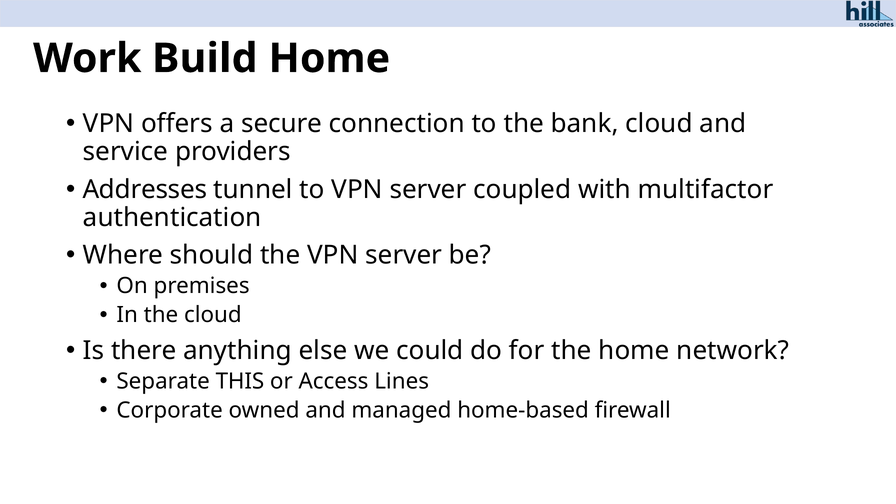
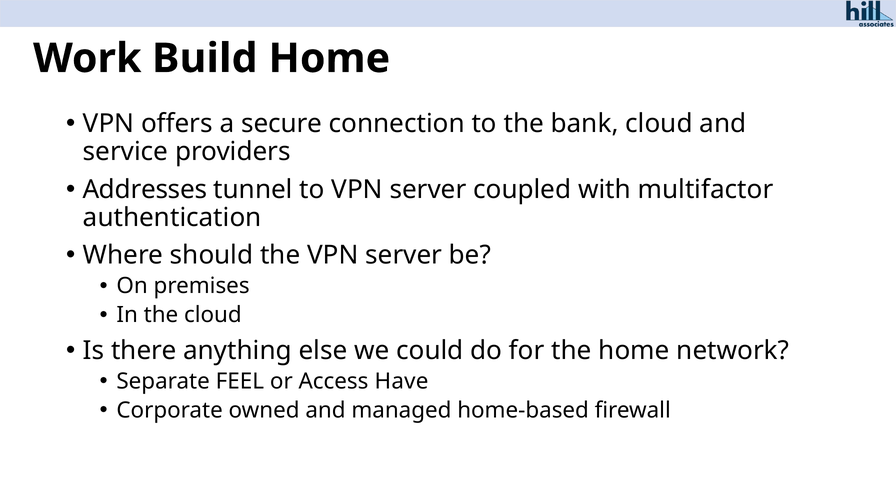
THIS: THIS -> FEEL
Lines: Lines -> Have
